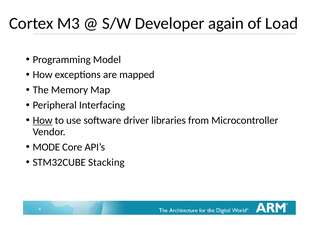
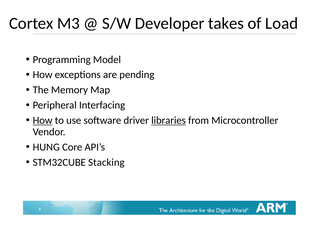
again: again -> takes
mapped: mapped -> pending
libraries underline: none -> present
MODE: MODE -> HUNG
